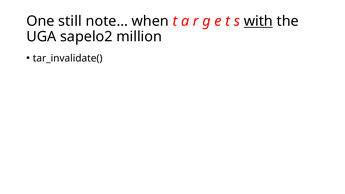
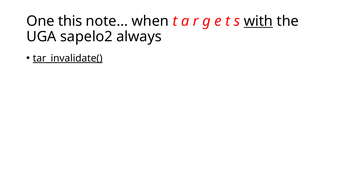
still: still -> this
million: million -> always
tar_invalidate( underline: none -> present
